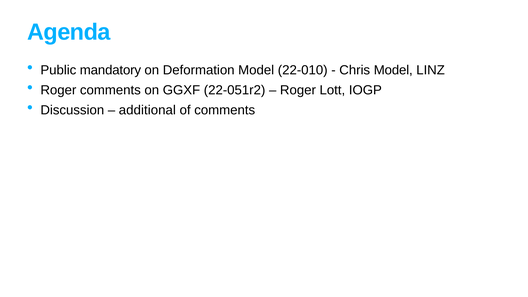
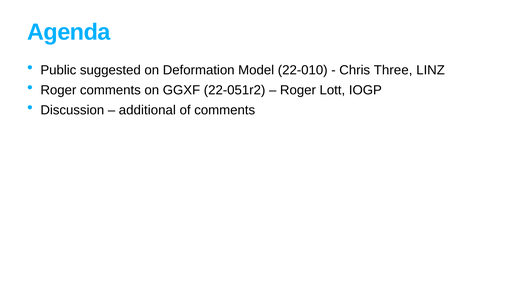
mandatory: mandatory -> suggested
Chris Model: Model -> Three
